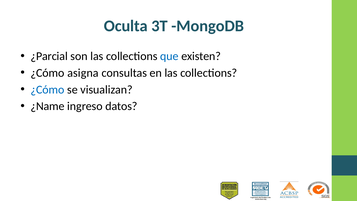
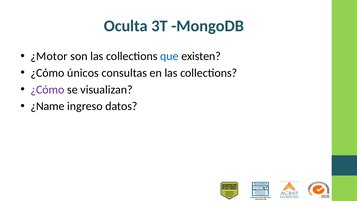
¿Parcial: ¿Parcial -> ¿Motor
asigna: asigna -> únicos
¿Cómo at (48, 89) colour: blue -> purple
